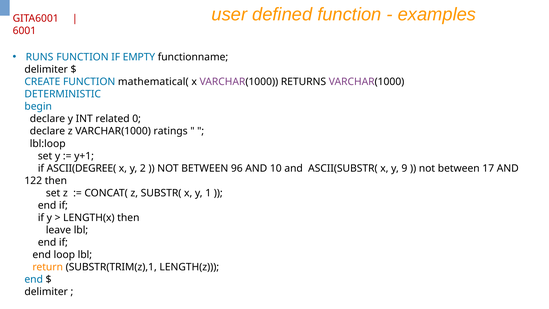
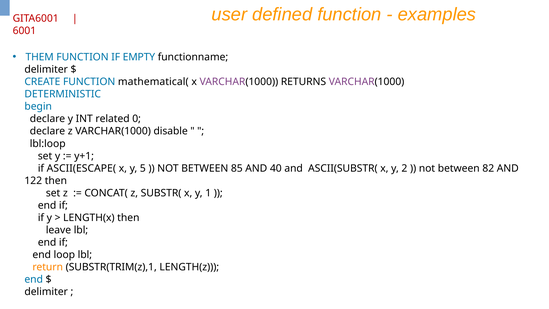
RUNS: RUNS -> THEM
ratings: ratings -> disable
ASCII(DEGREE(: ASCII(DEGREE( -> ASCII(ESCAPE(
2: 2 -> 5
96: 96 -> 85
10: 10 -> 40
9: 9 -> 2
17: 17 -> 82
